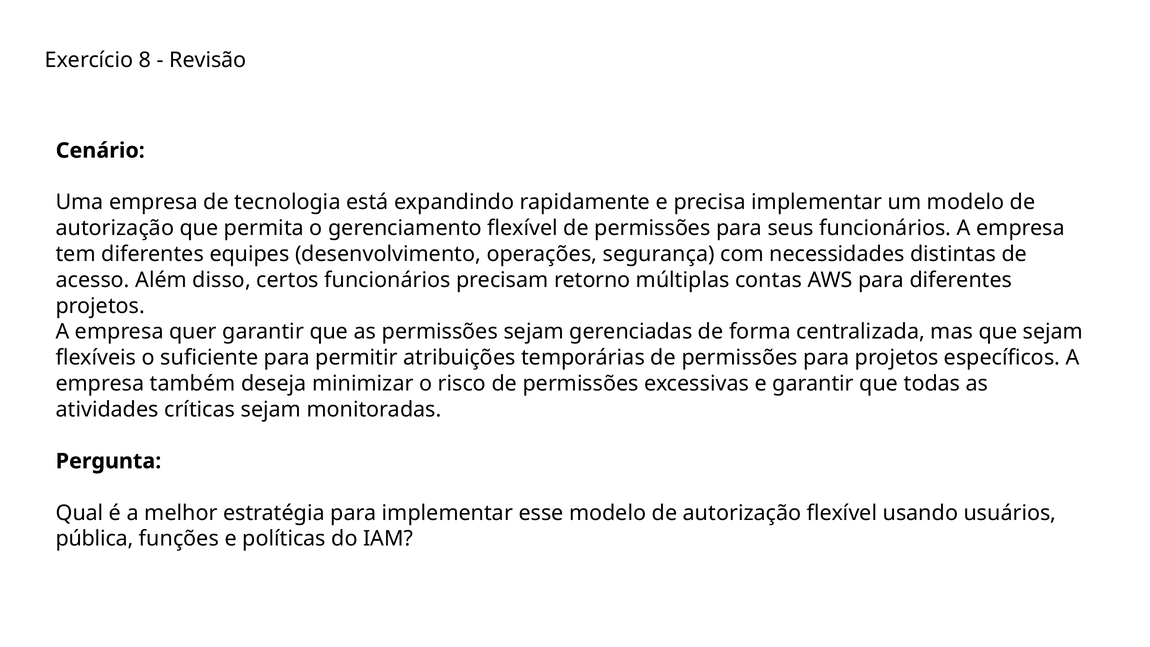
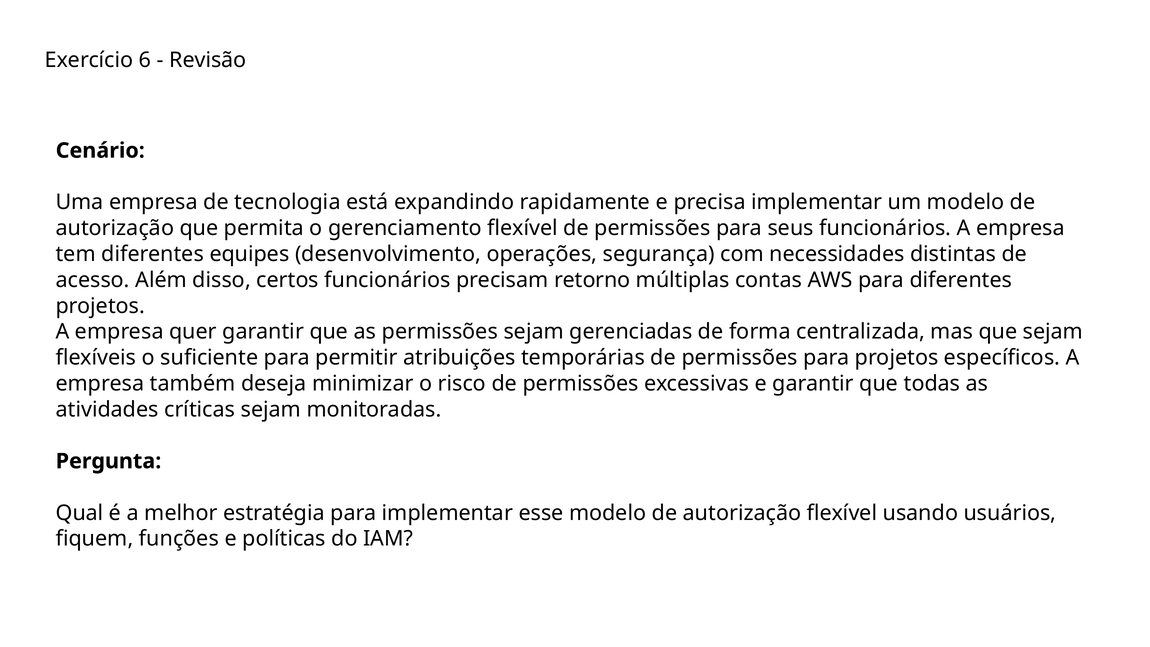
8: 8 -> 6
pública: pública -> fiquem
